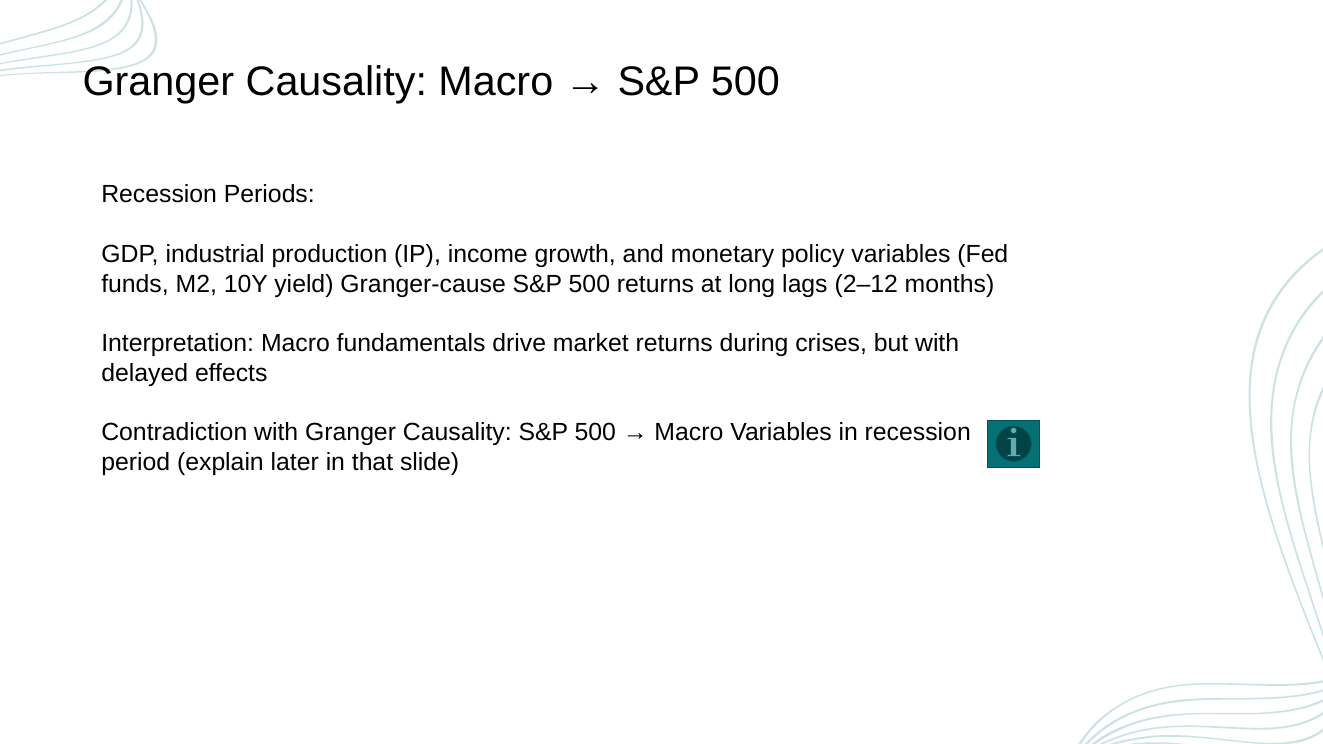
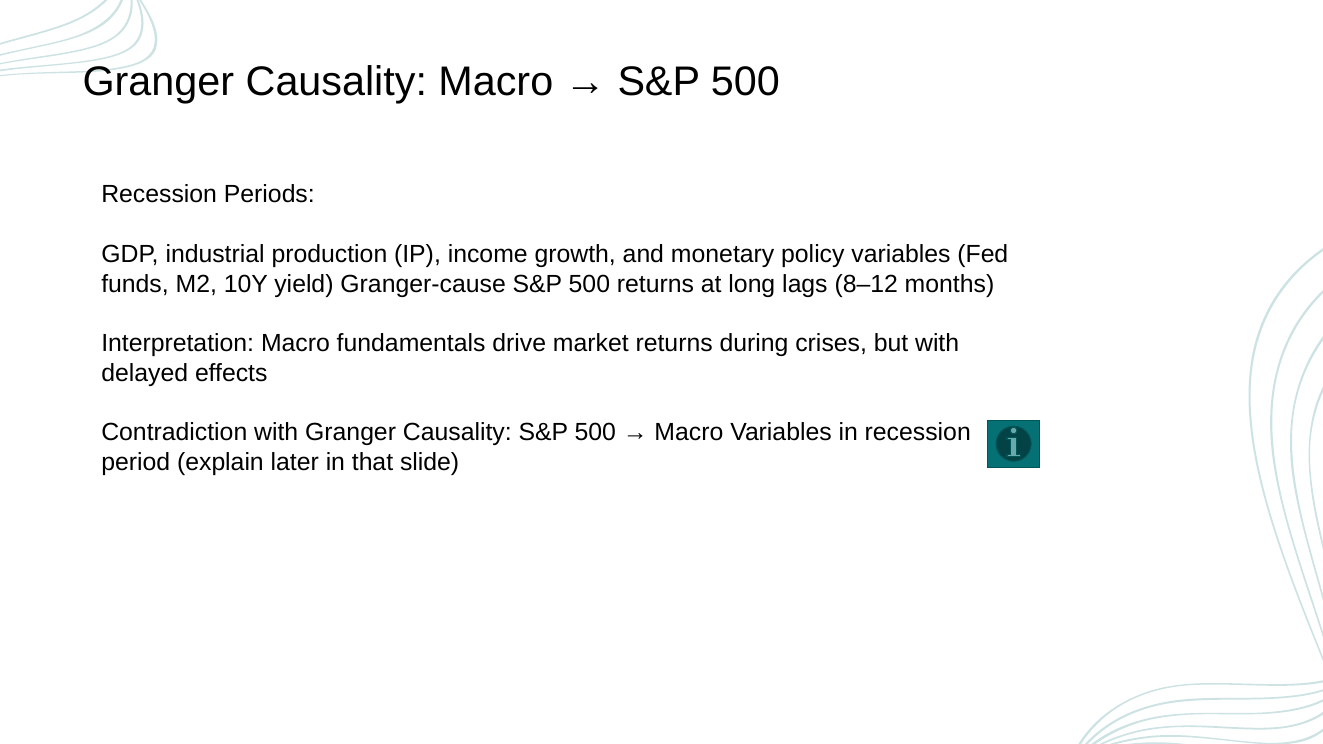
2–12: 2–12 -> 8–12
